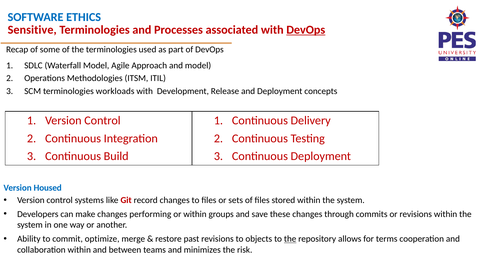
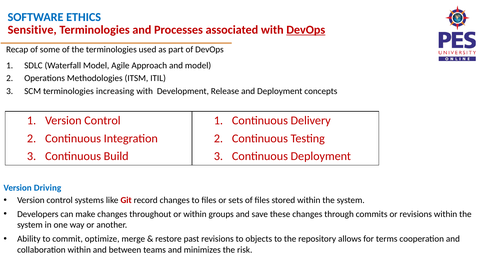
workloads: workloads -> increasing
Housed: Housed -> Driving
performing: performing -> throughout
the at (290, 239) underline: present -> none
